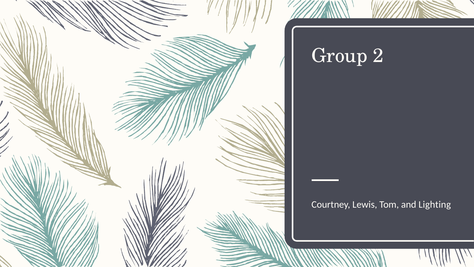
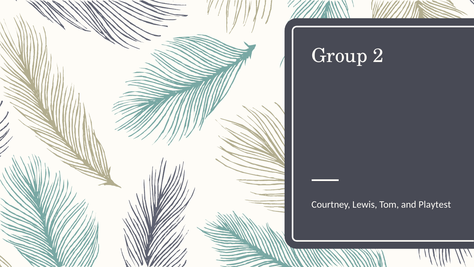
Lighting: Lighting -> Playtest
